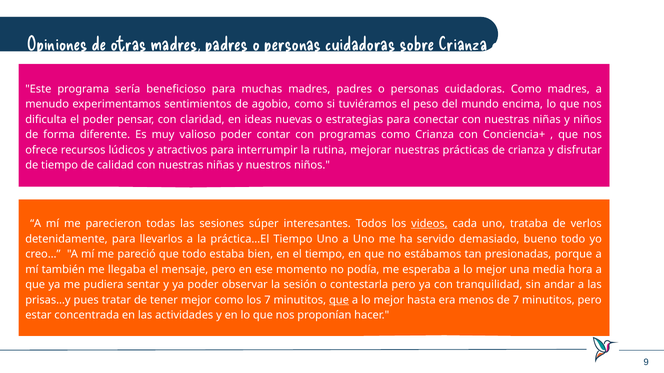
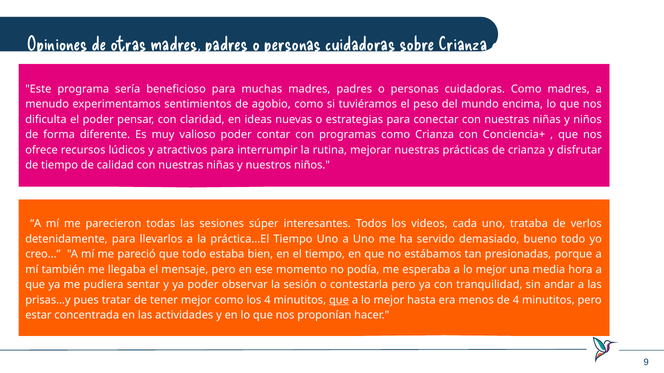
videos underline: present -> none
los 7: 7 -> 4
de 7: 7 -> 4
